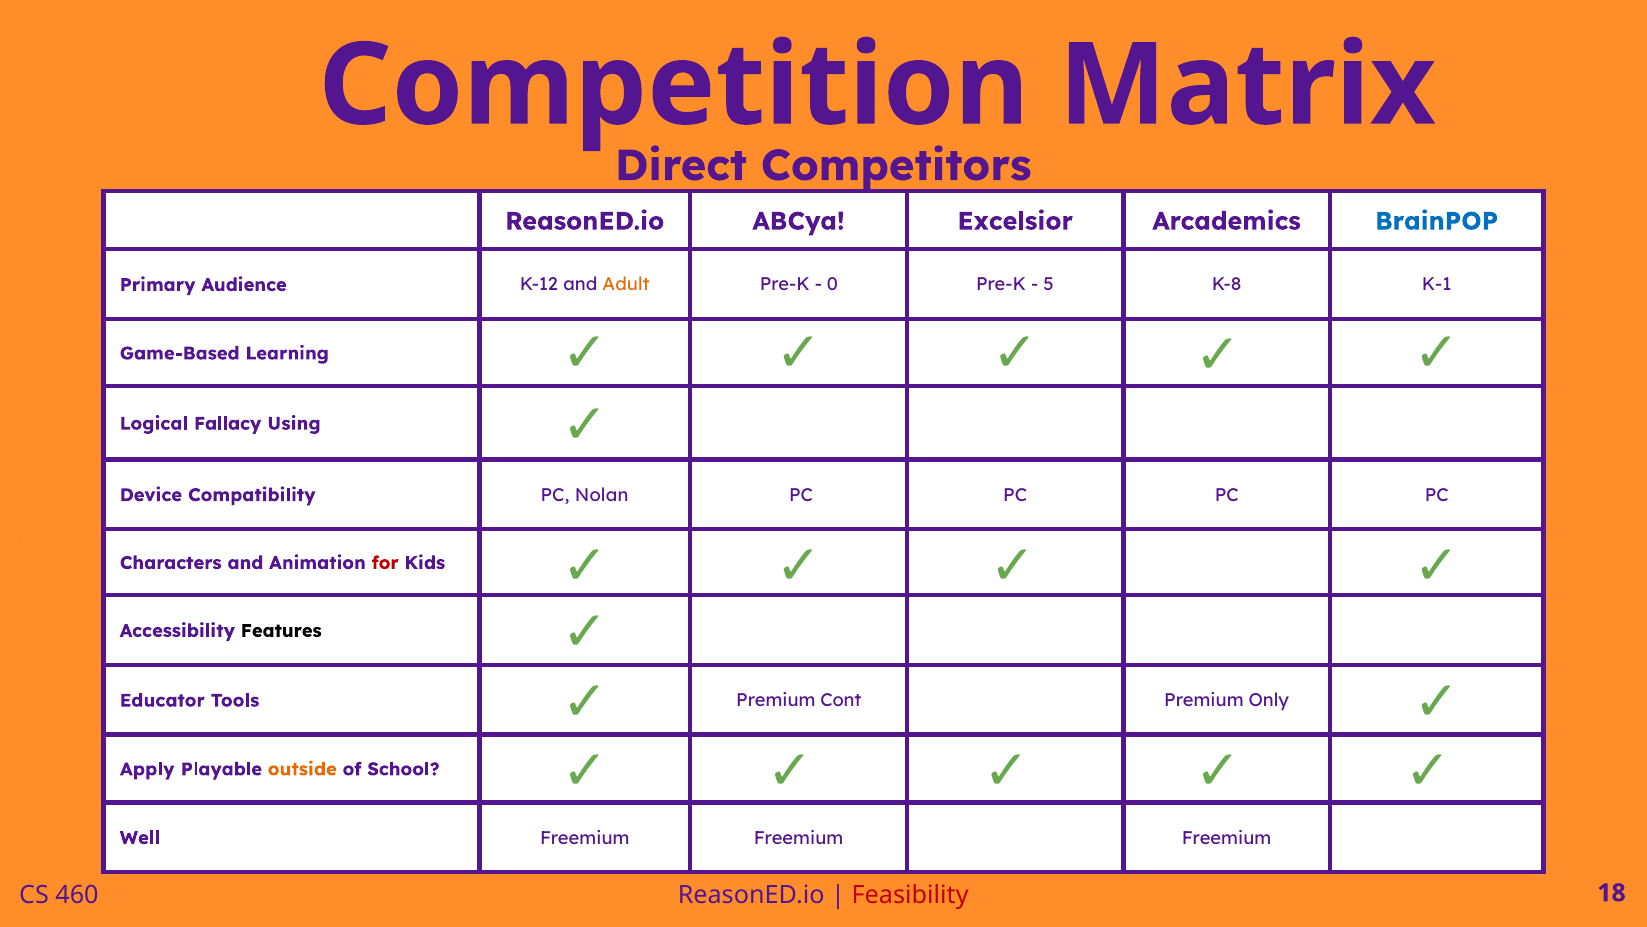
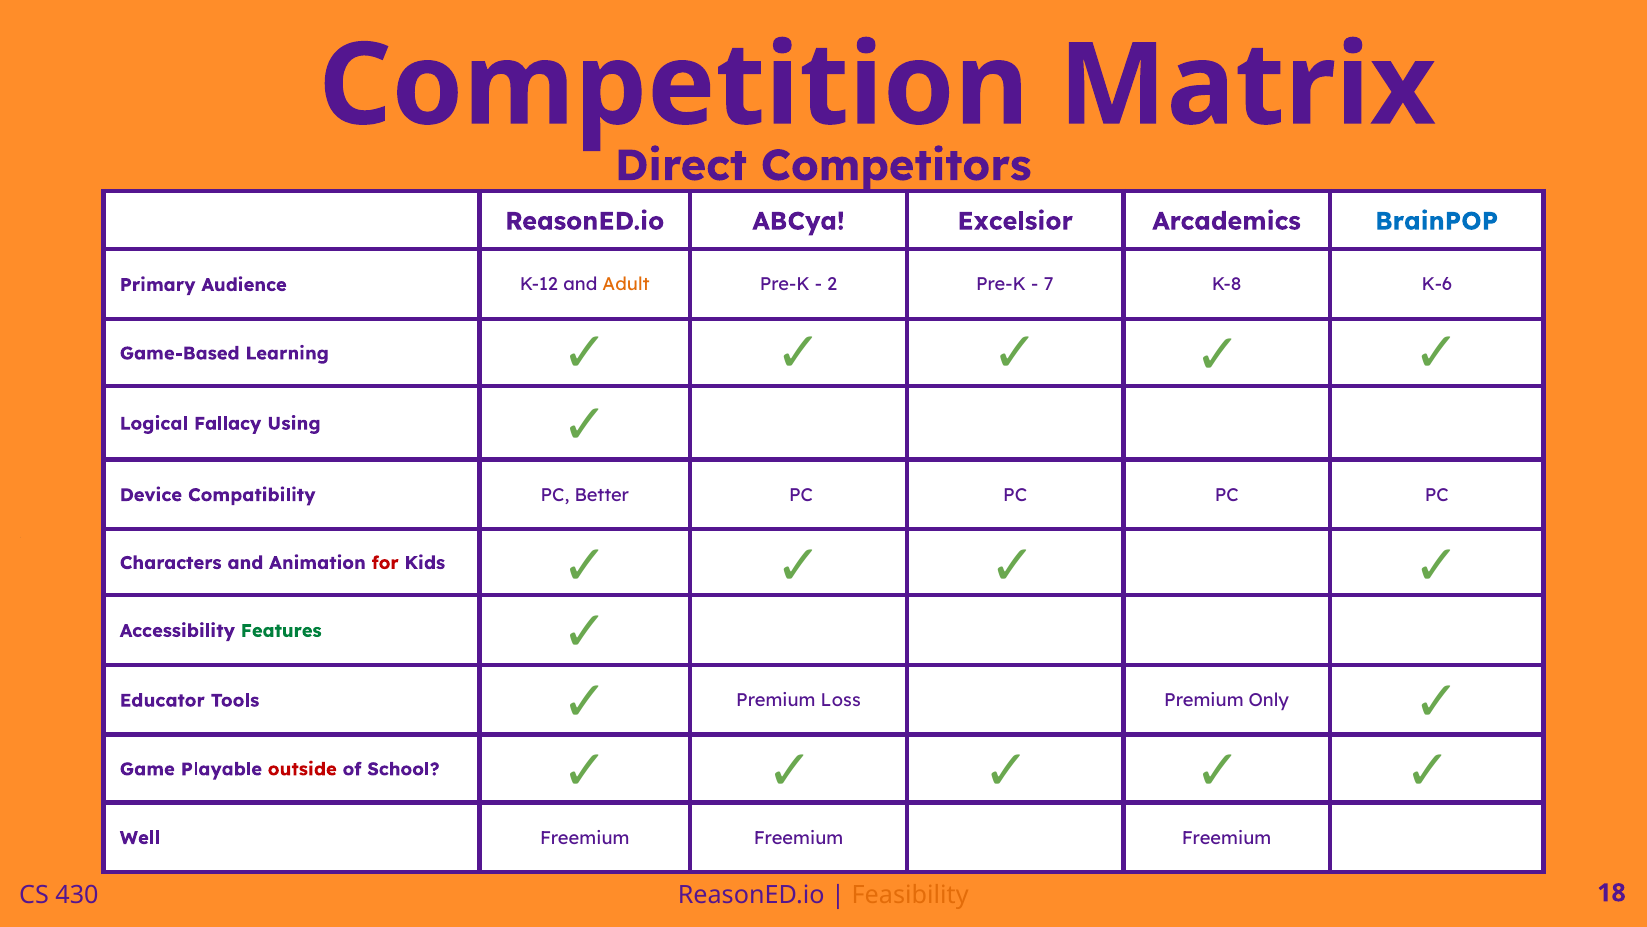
0: 0 -> 2
5: 5 -> 7
K-1: K-1 -> K-6
Nolan: Nolan -> Better
Features colour: black -> green
Cont: Cont -> Loss
Apply: Apply -> Game
outside colour: orange -> red
460: 460 -> 430
Feasibility colour: red -> orange
